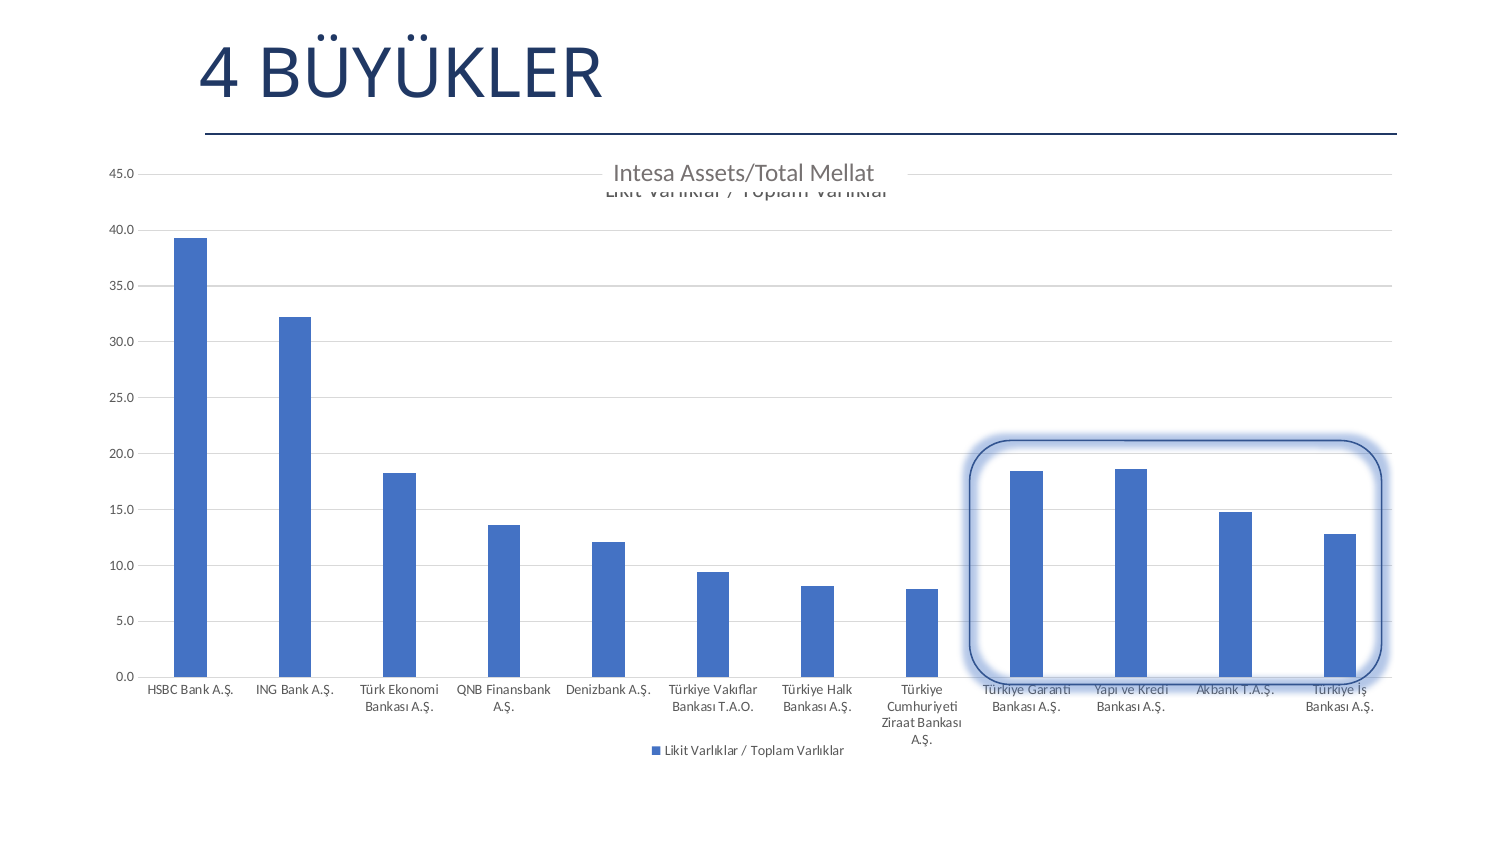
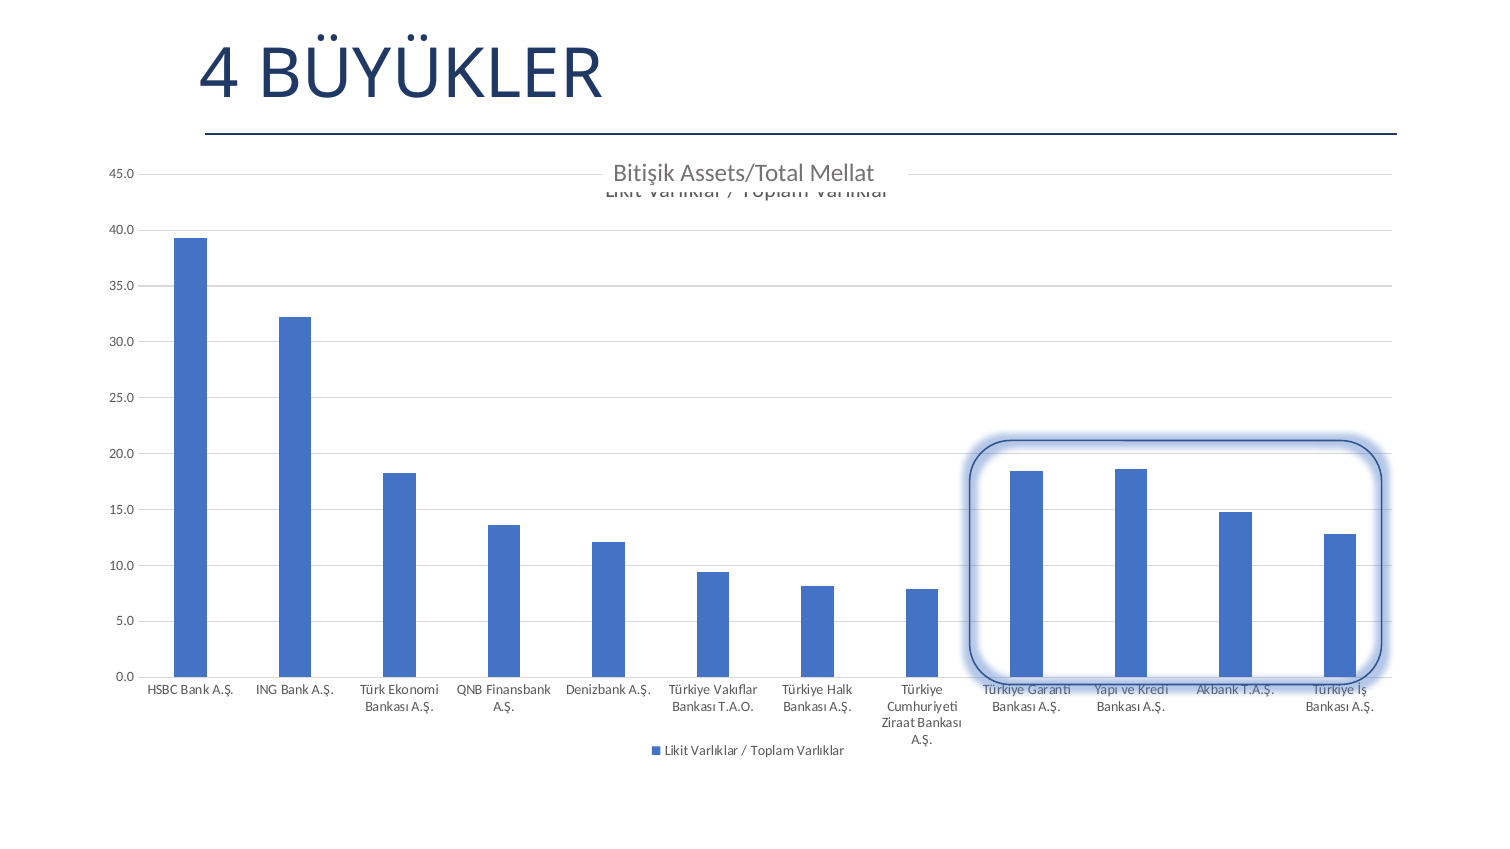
Intesa: Intesa -> Bitişik
